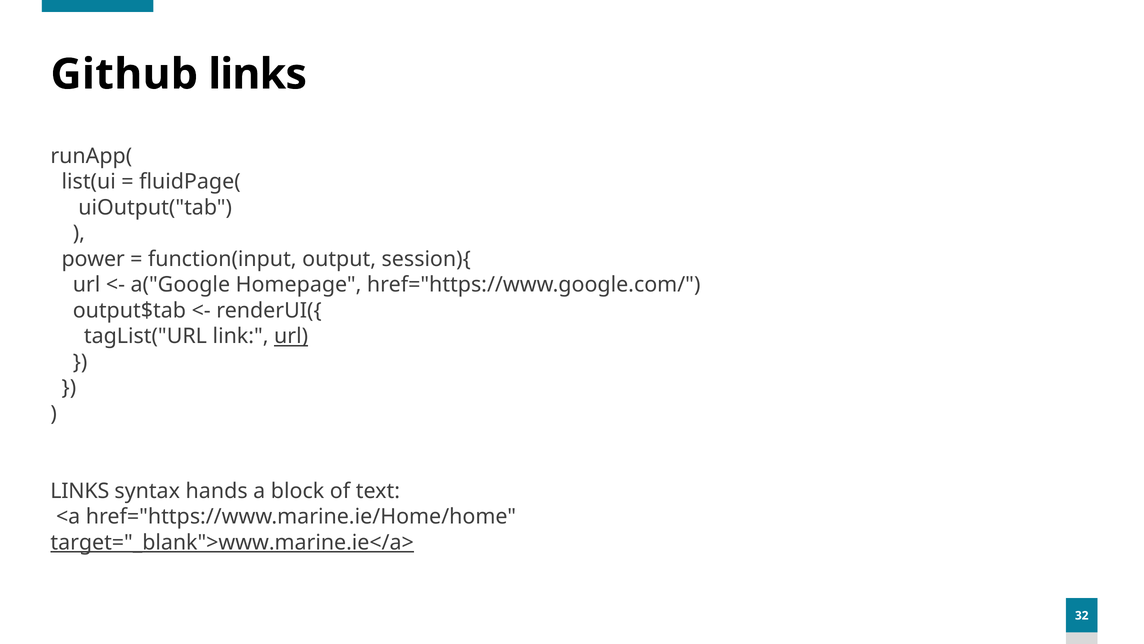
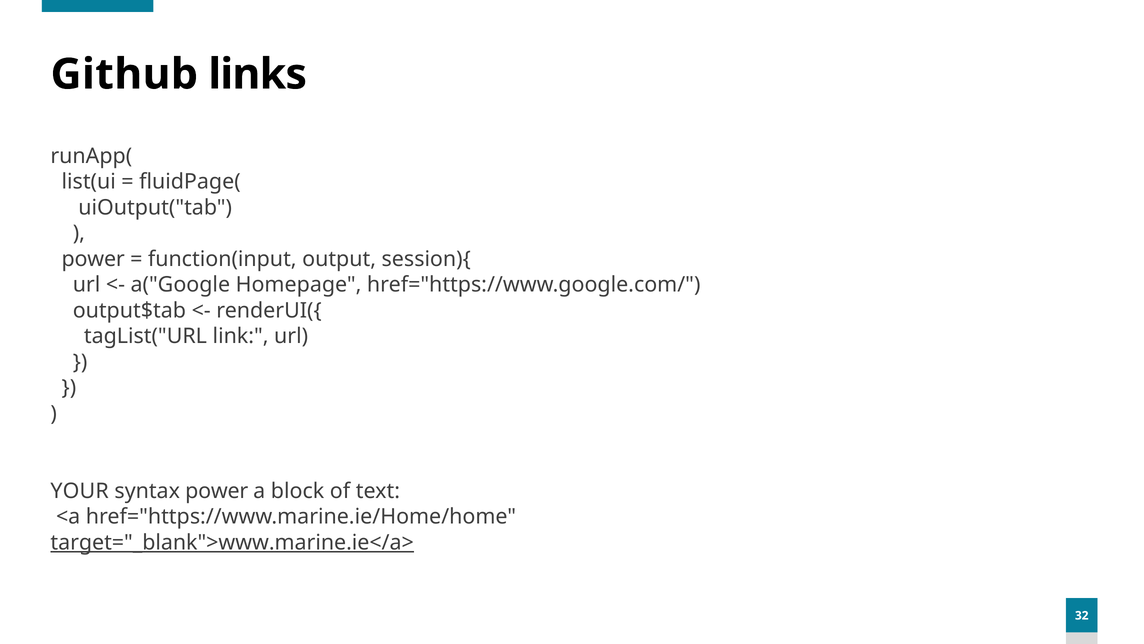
url at (291, 336) underline: present -> none
LINKS at (80, 491): LINKS -> YOUR
syntax hands: hands -> power
